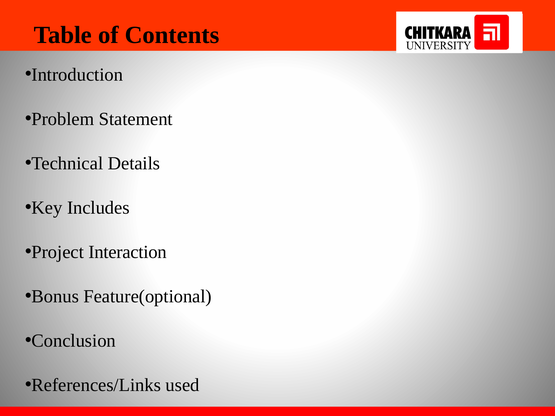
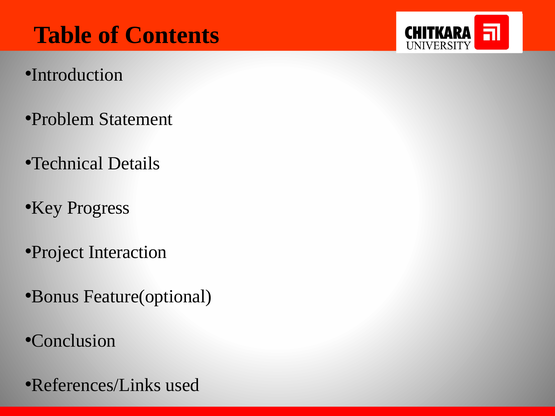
Includes: Includes -> Progress
